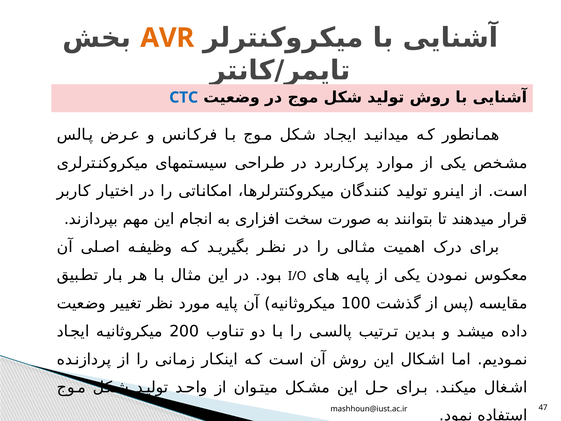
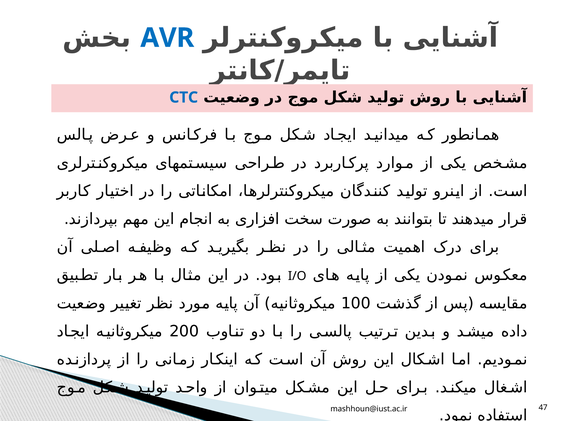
AVR colour: orange -> blue
